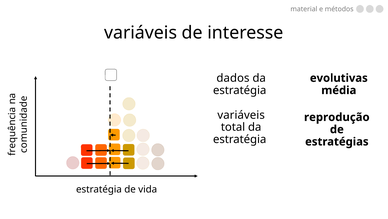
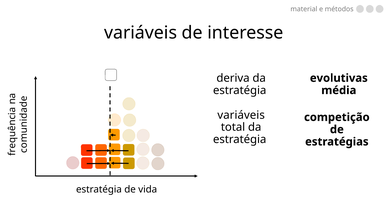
dados: dados -> deriva
reprodução: reprodução -> competição
